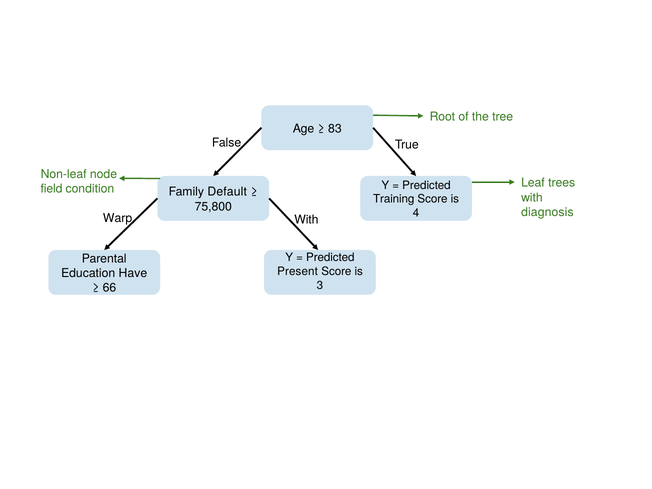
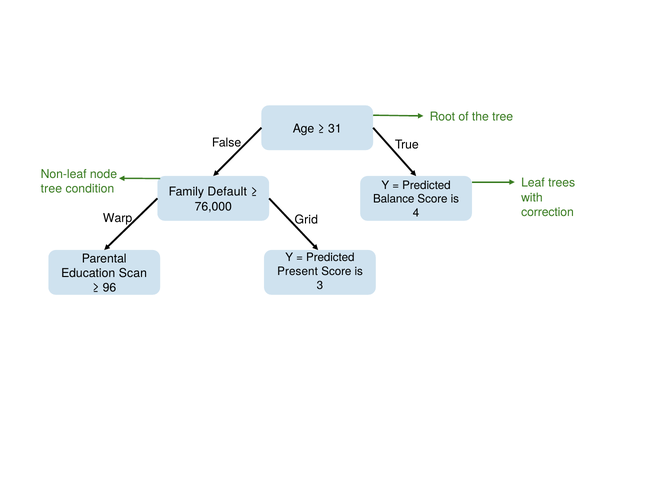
83: 83 -> 31
field at (52, 189): field -> tree
Training: Training -> Balance
75,800: 75,800 -> 76,000
diagnosis: diagnosis -> correction
With at (306, 220): With -> Grid
Have: Have -> Scan
66: 66 -> 96
